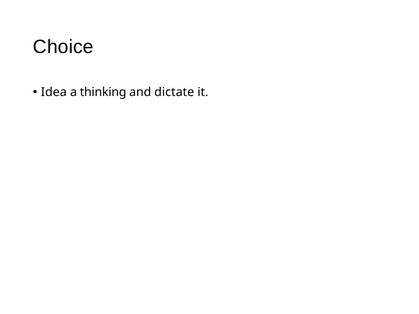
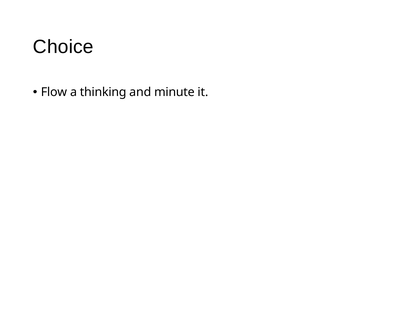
Idea: Idea -> Flow
dictate: dictate -> minute
